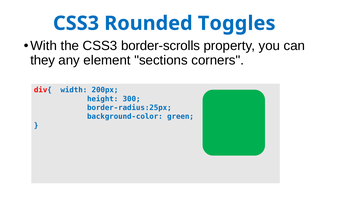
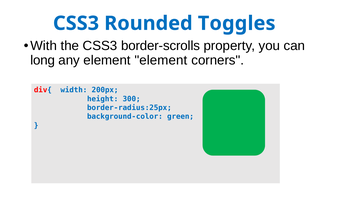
they: they -> long
element sections: sections -> element
